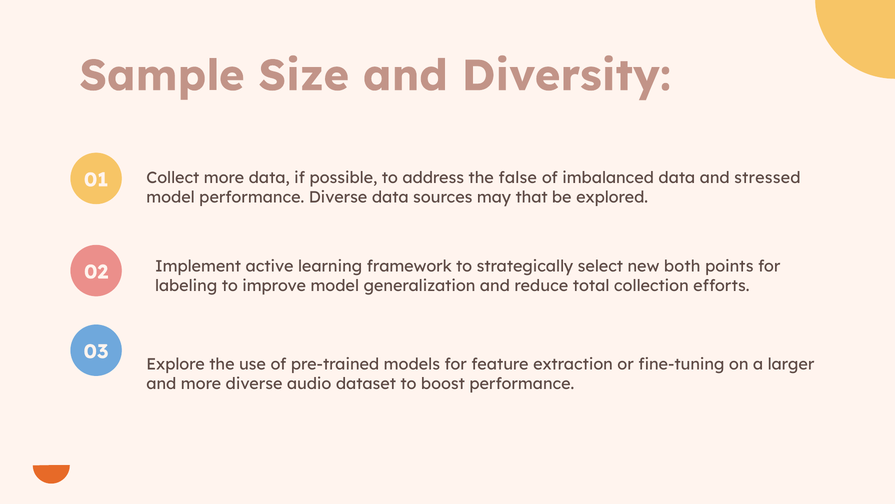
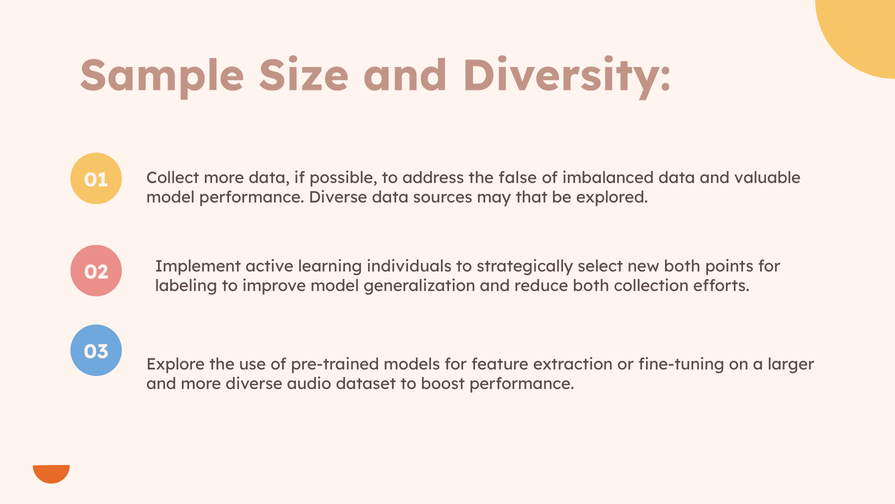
stressed: stressed -> valuable
framework: framework -> individuals
reduce total: total -> both
